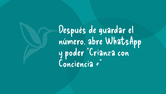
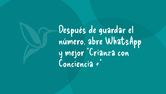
poder: poder -> mejor
